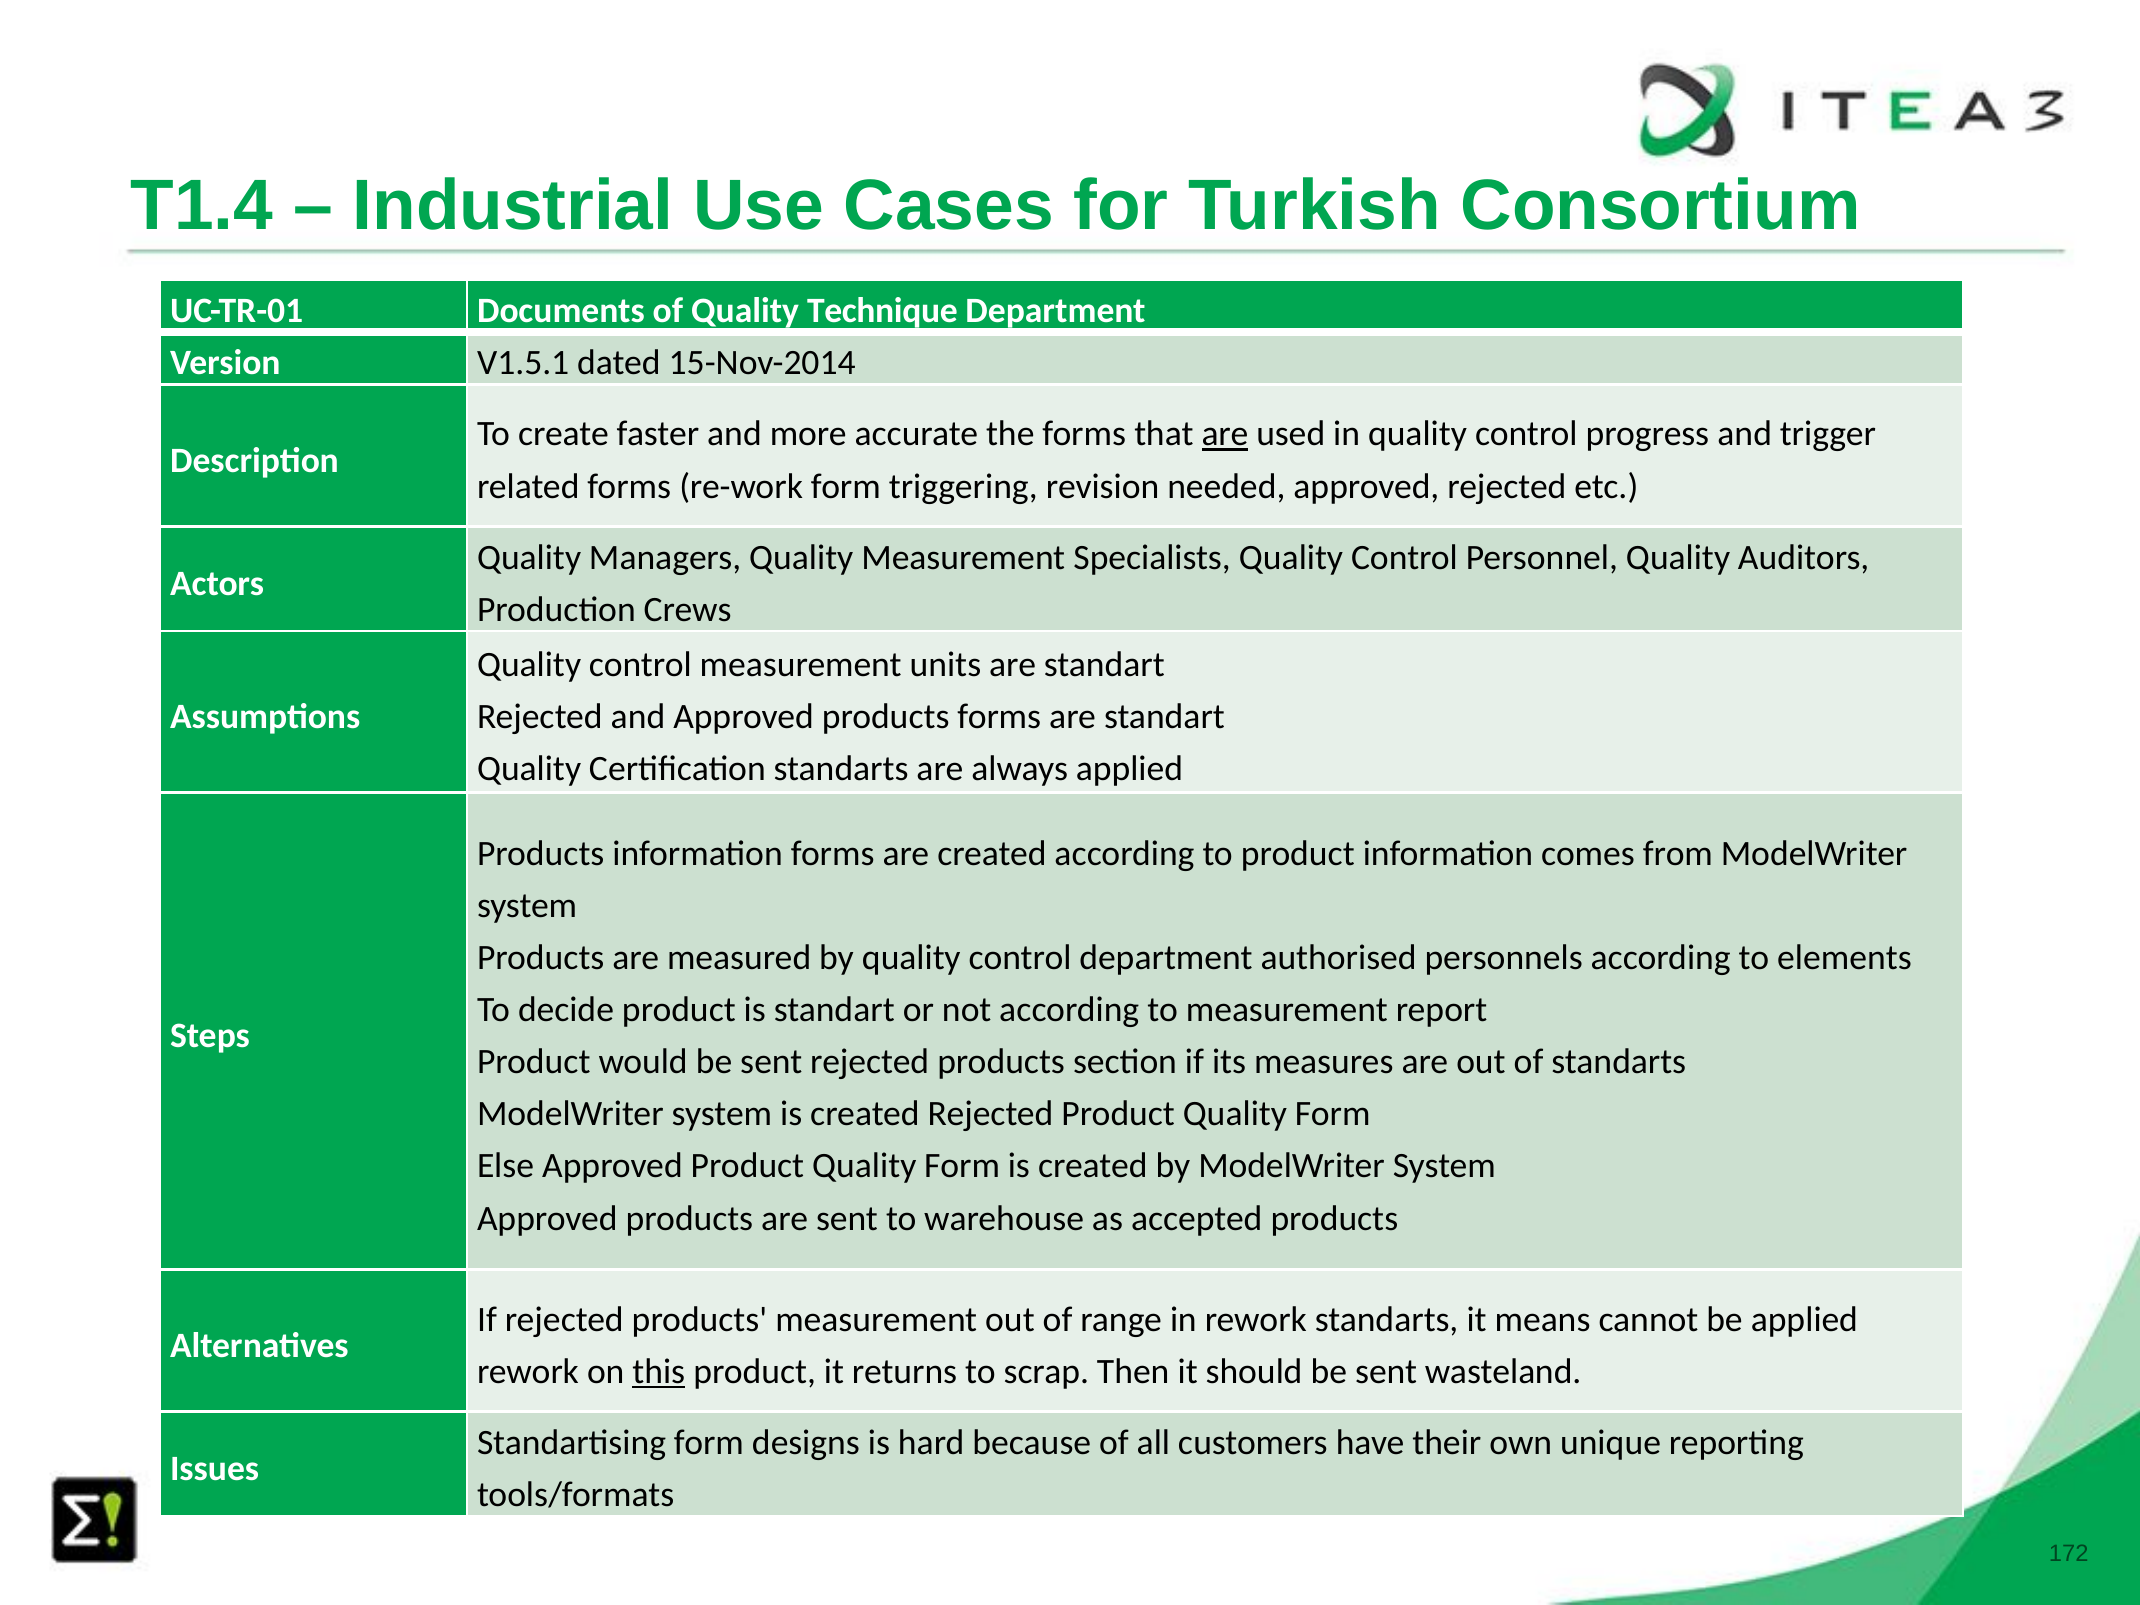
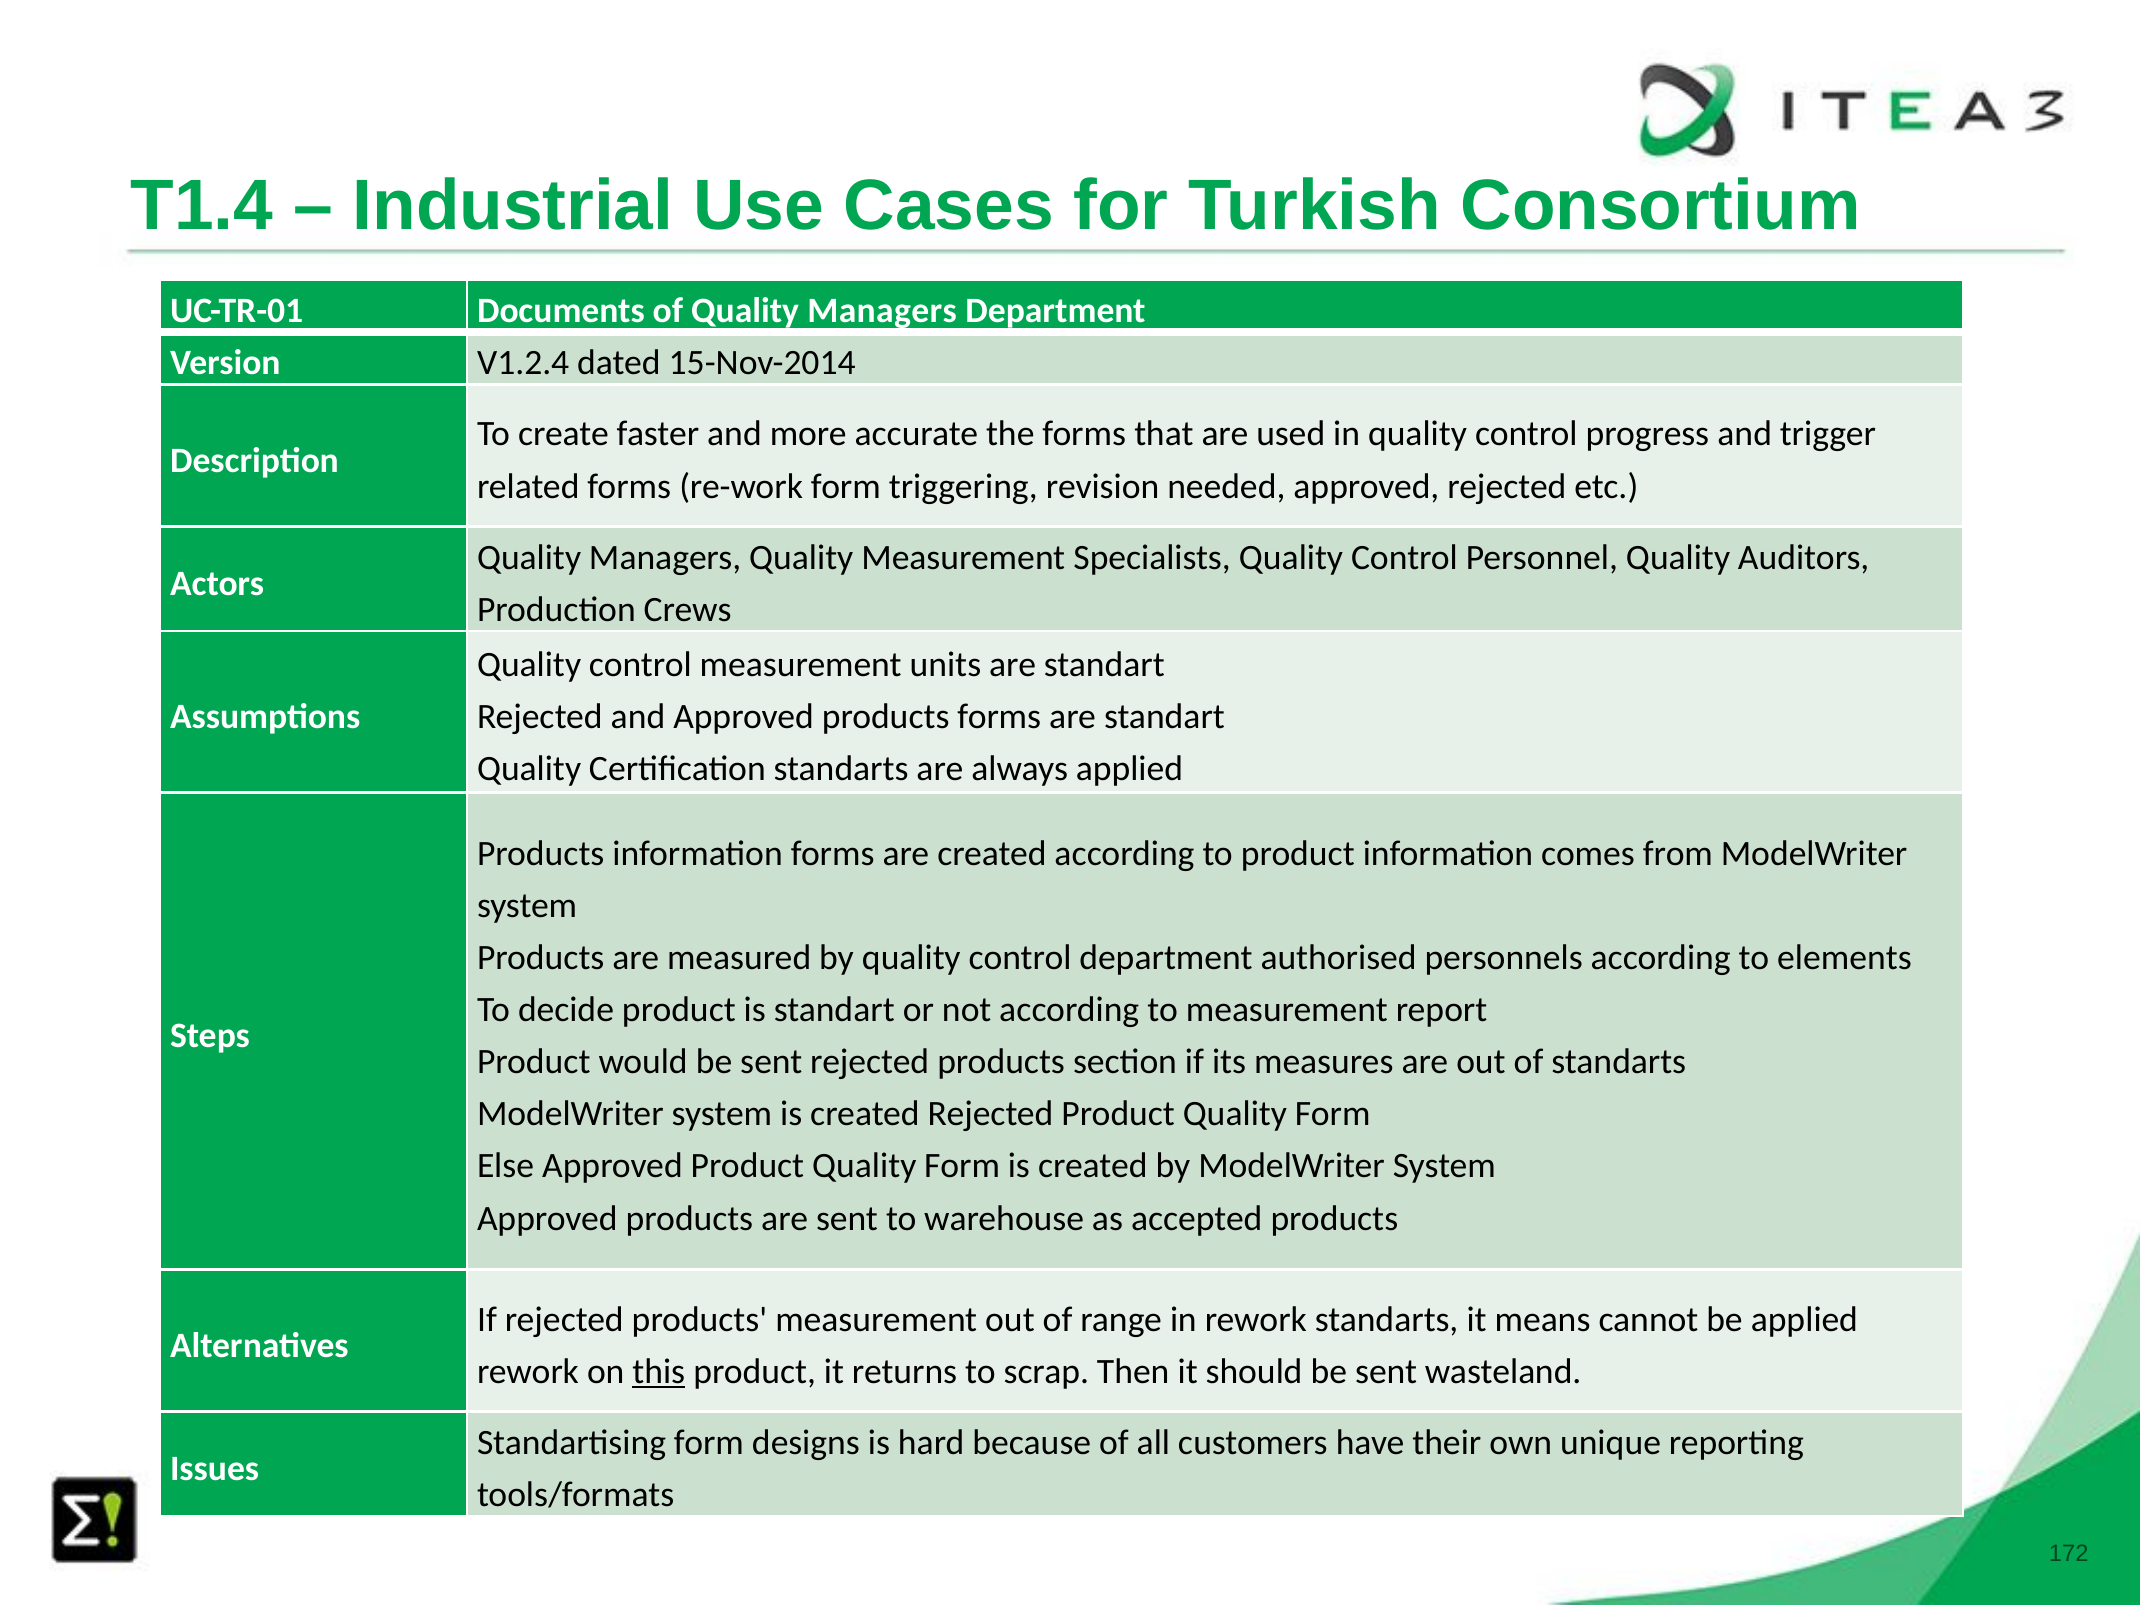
of Quality Technique: Technique -> Managers
V1.5.1: V1.5.1 -> V1.2.4
are at (1225, 434) underline: present -> none
